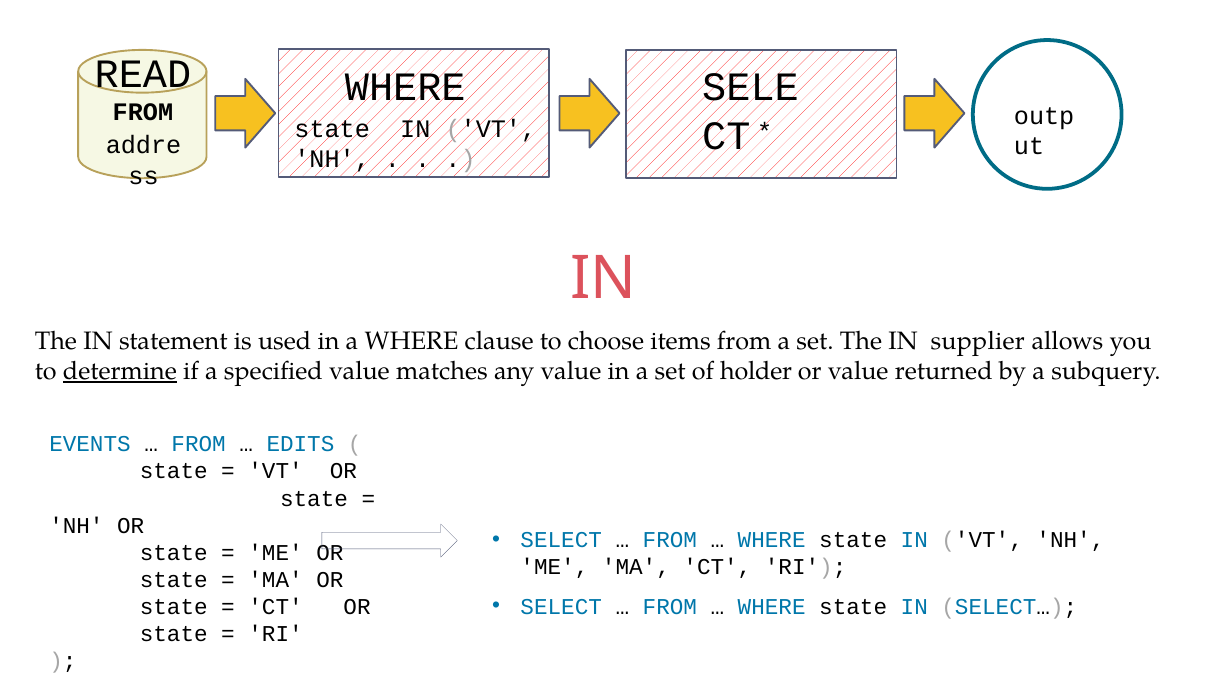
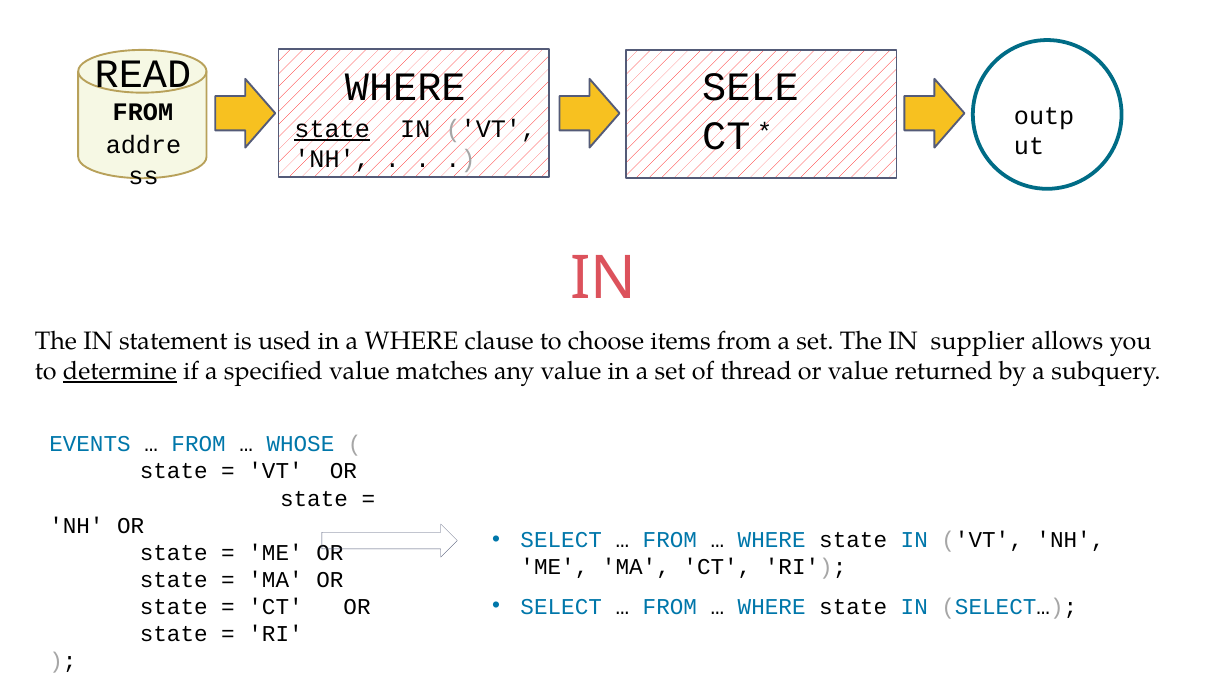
state at (332, 129) underline: none -> present
holder: holder -> thread
EDITS: EDITS -> WHOSE
